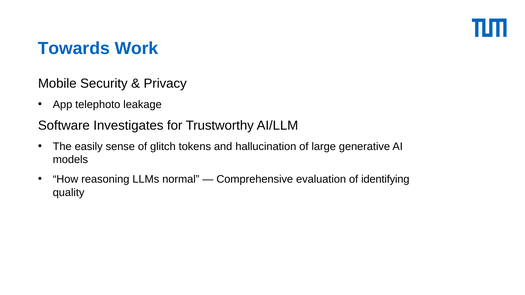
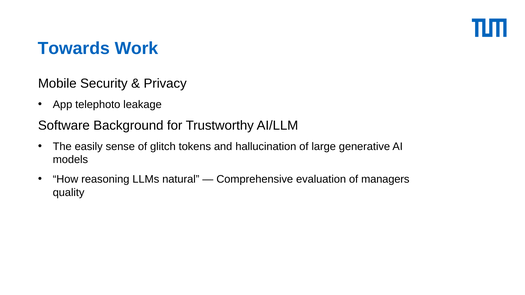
Investigates: Investigates -> Background
normal: normal -> natural
identifying: identifying -> managers
